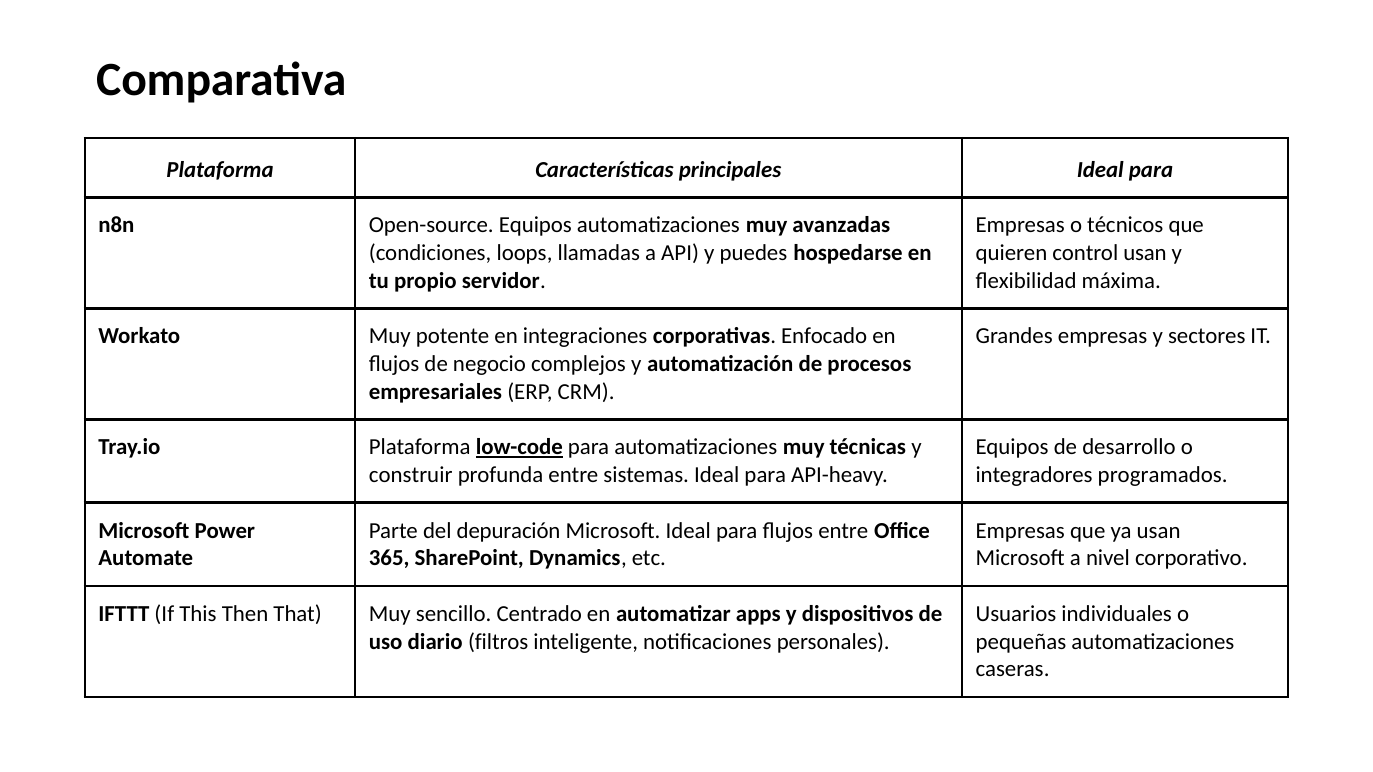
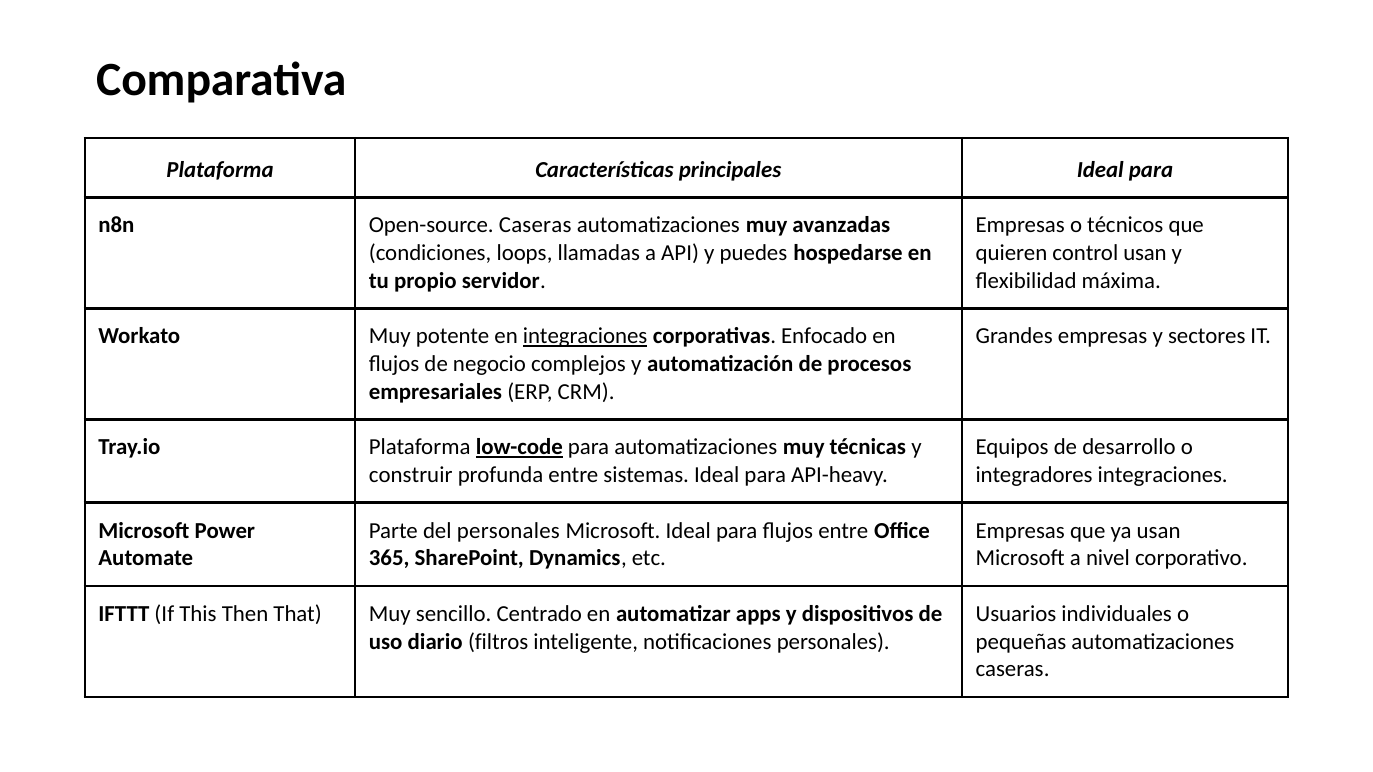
Open-source Equipos: Equipos -> Caseras
integraciones at (585, 336) underline: none -> present
integradores programados: programados -> integraciones
del depuración: depuración -> personales
